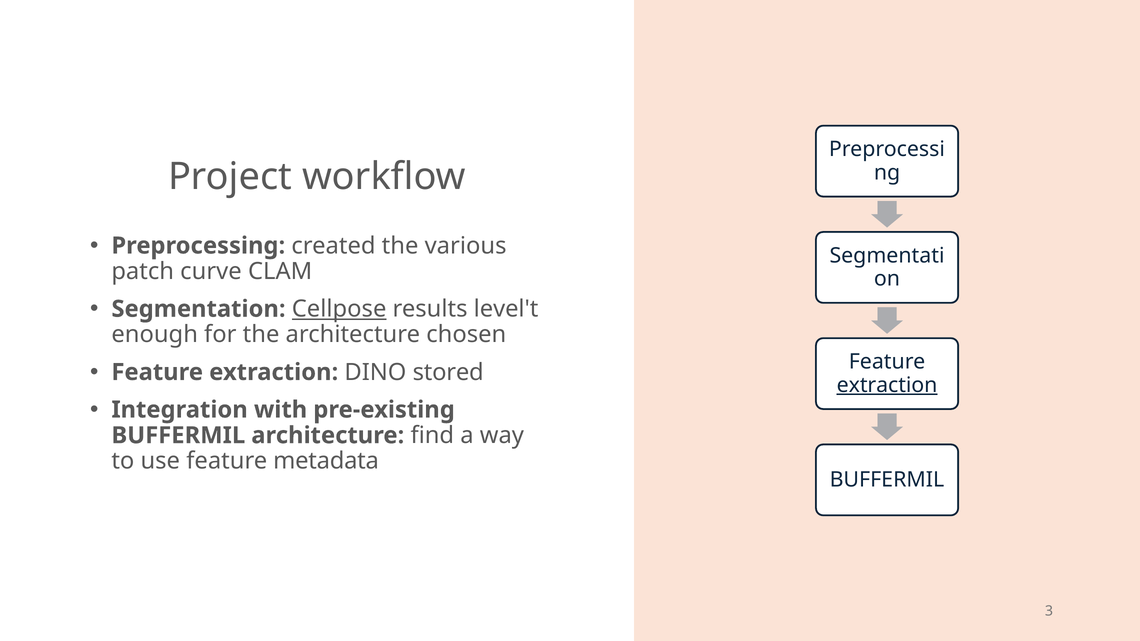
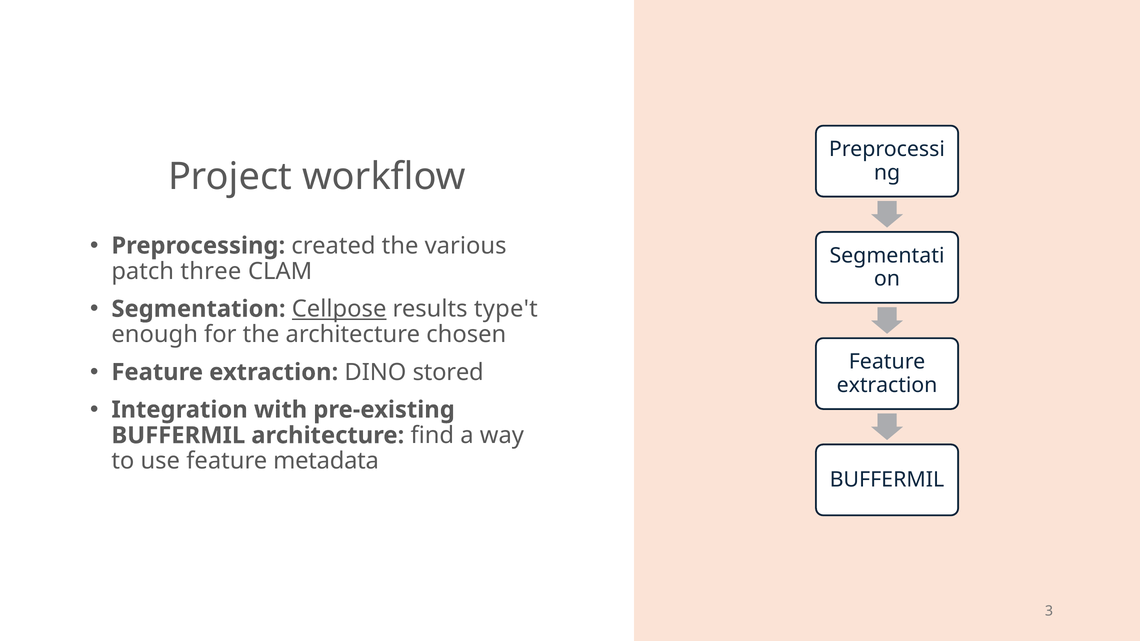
curve: curve -> three
level't: level't -> type't
extraction at (887, 385) underline: present -> none
